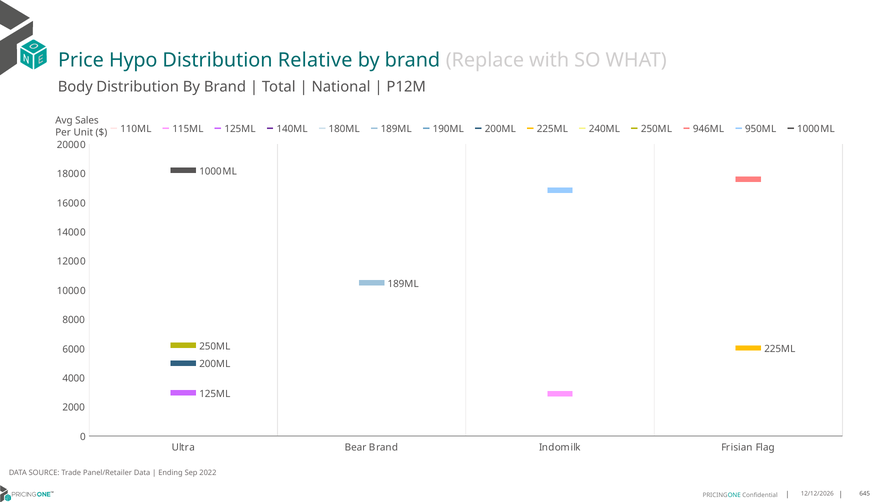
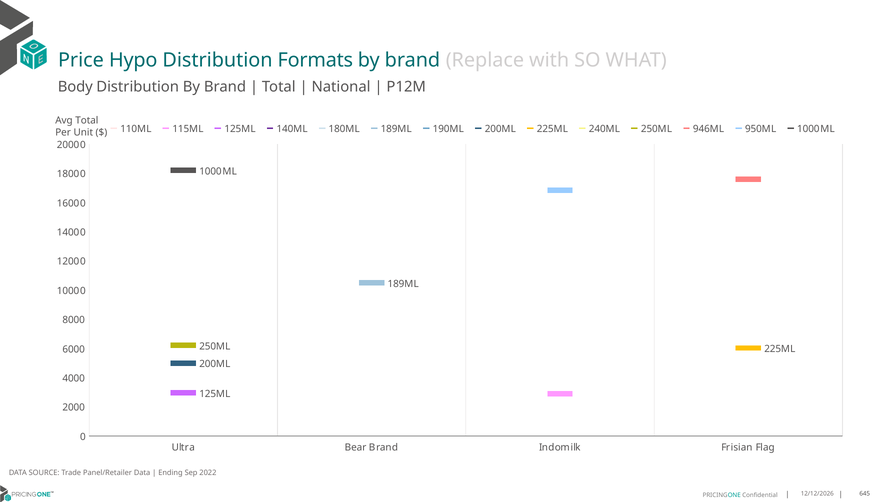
Relative: Relative -> Formats
Avg Sales: Sales -> Total
